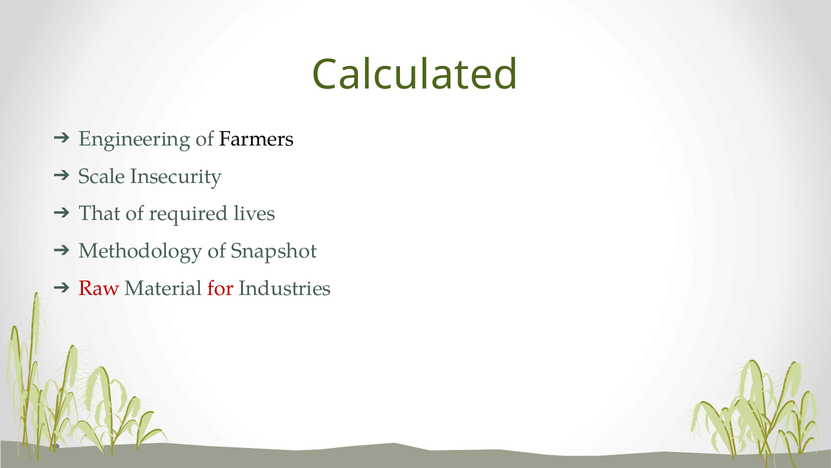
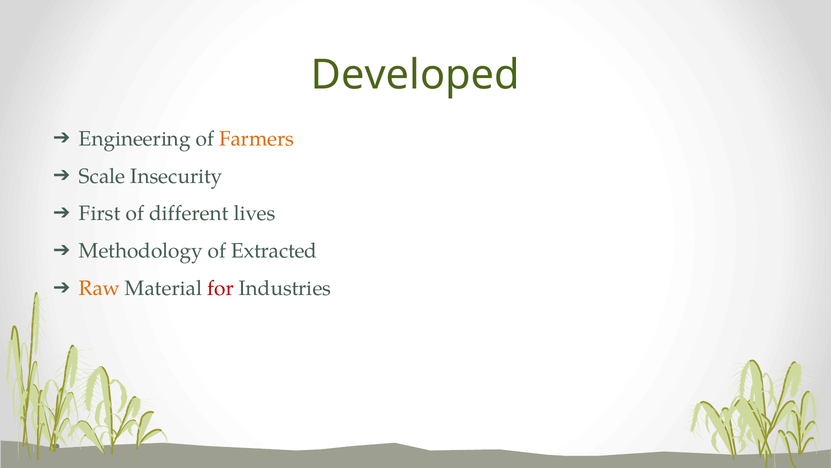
Calculated: Calculated -> Developed
Farmers colour: black -> orange
That: That -> First
required: required -> different
Snapshot: Snapshot -> Extracted
Raw colour: red -> orange
